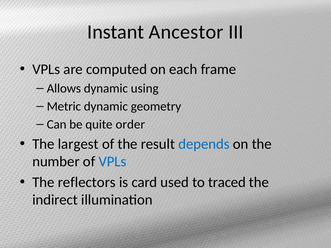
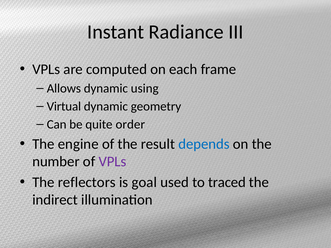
Ancestor: Ancestor -> Radiance
Metric: Metric -> Virtual
largest: largest -> engine
VPLs at (113, 162) colour: blue -> purple
card: card -> goal
